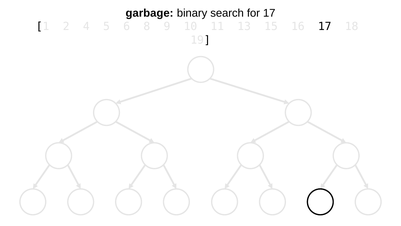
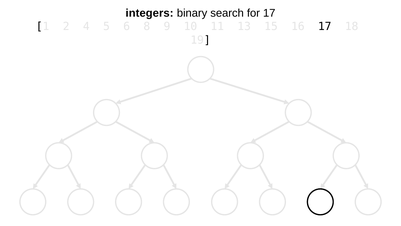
garbage: garbage -> integers
